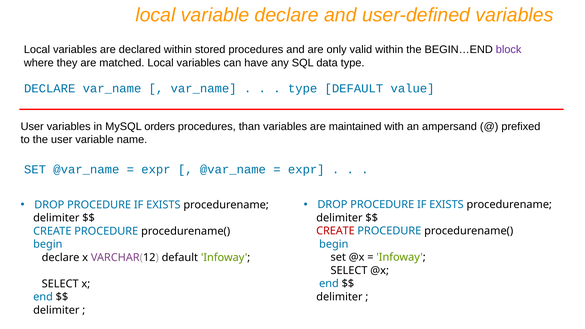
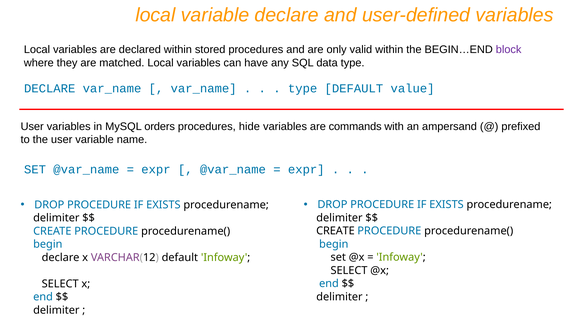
than: than -> hide
maintained: maintained -> commands
CREATE at (335, 231) colour: red -> black
